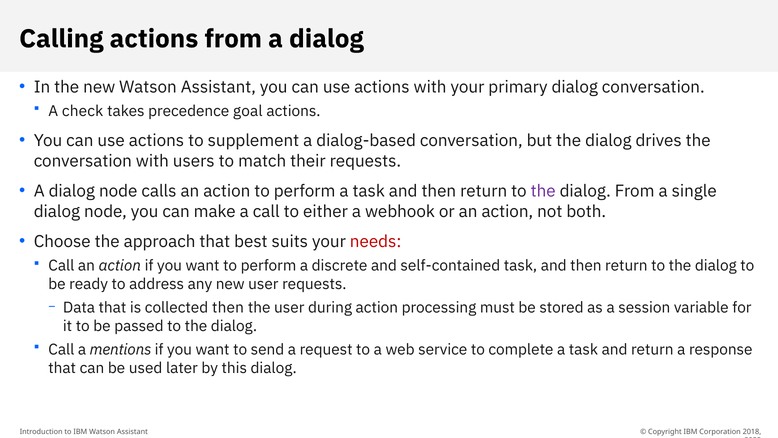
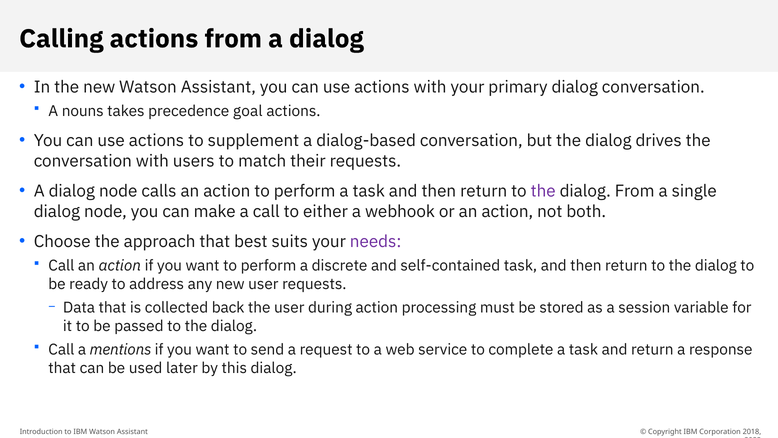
check: check -> nouns
needs colour: red -> purple
collected then: then -> back
